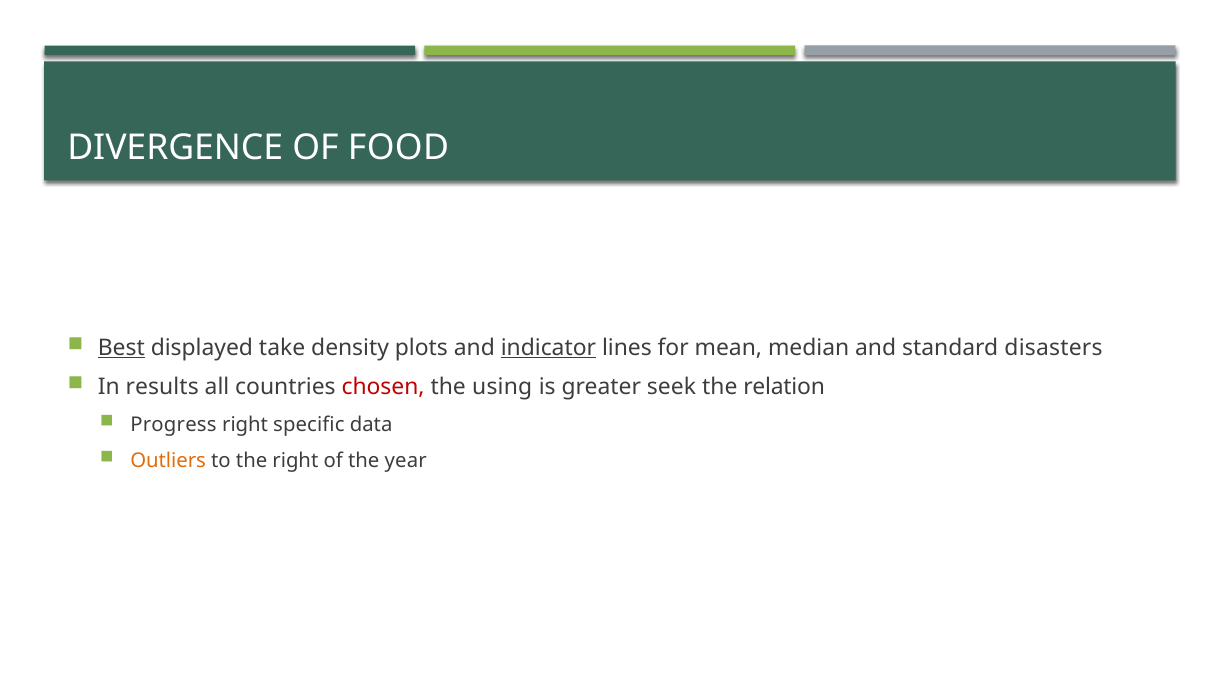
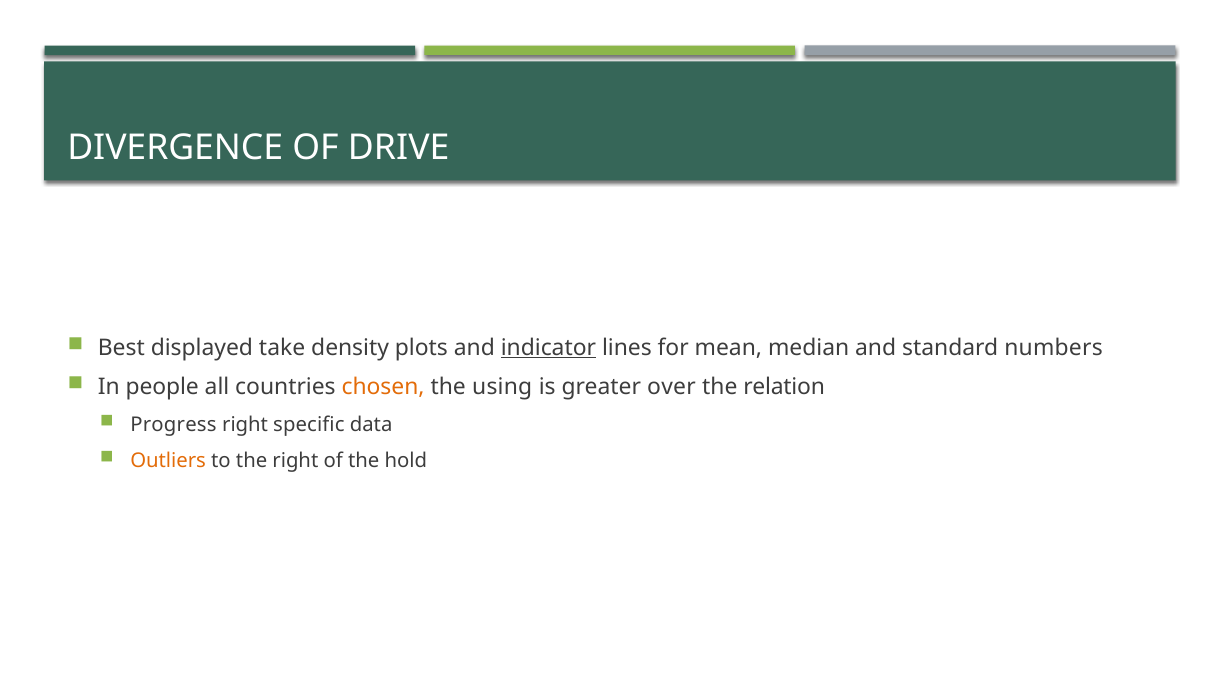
FOOD: FOOD -> DRIVE
Best underline: present -> none
disasters: disasters -> numbers
results: results -> people
chosen colour: red -> orange
seek: seek -> over
year: year -> hold
